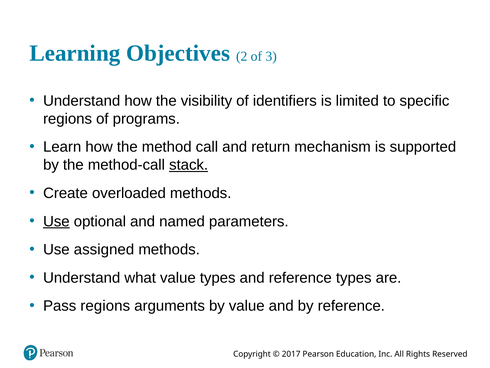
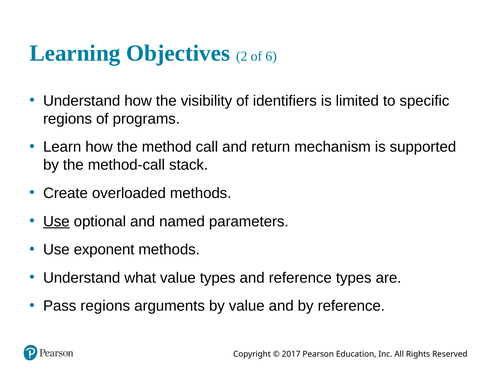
3: 3 -> 6
stack underline: present -> none
assigned: assigned -> exponent
